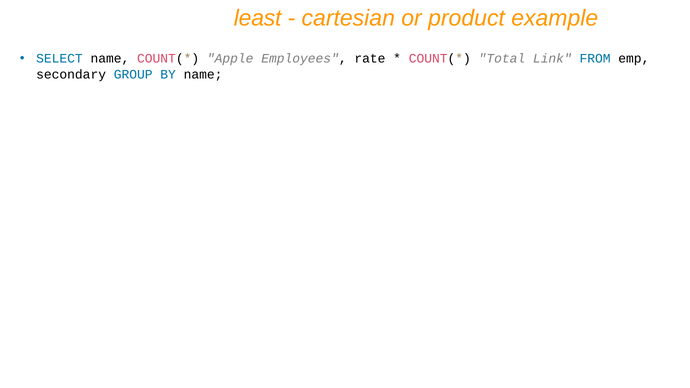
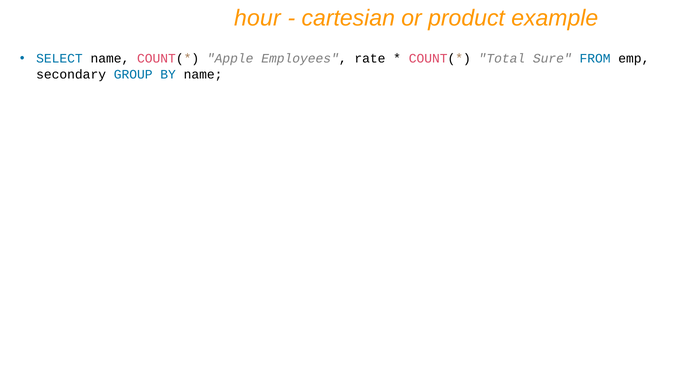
least: least -> hour
Link: Link -> Sure
